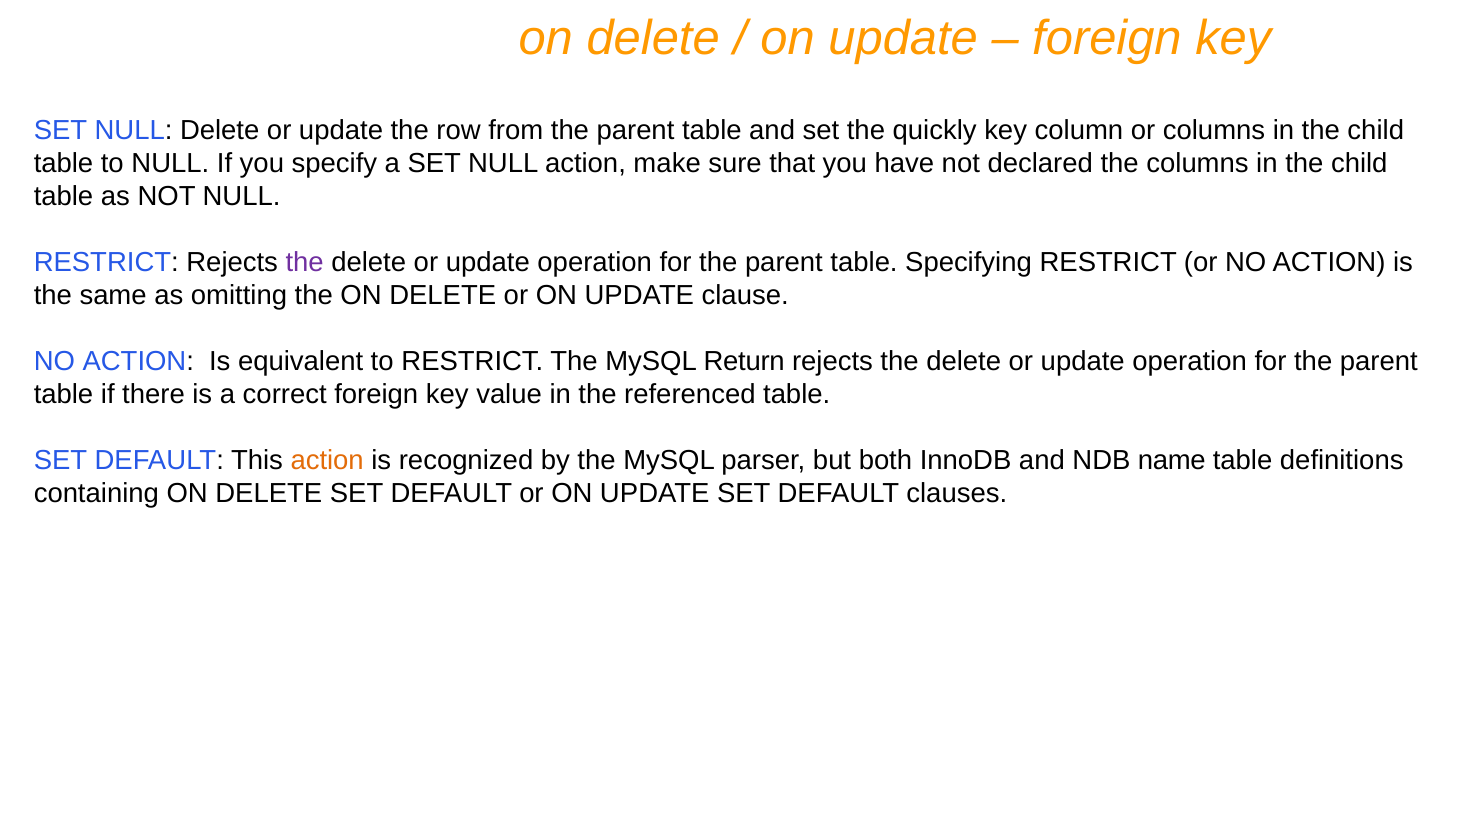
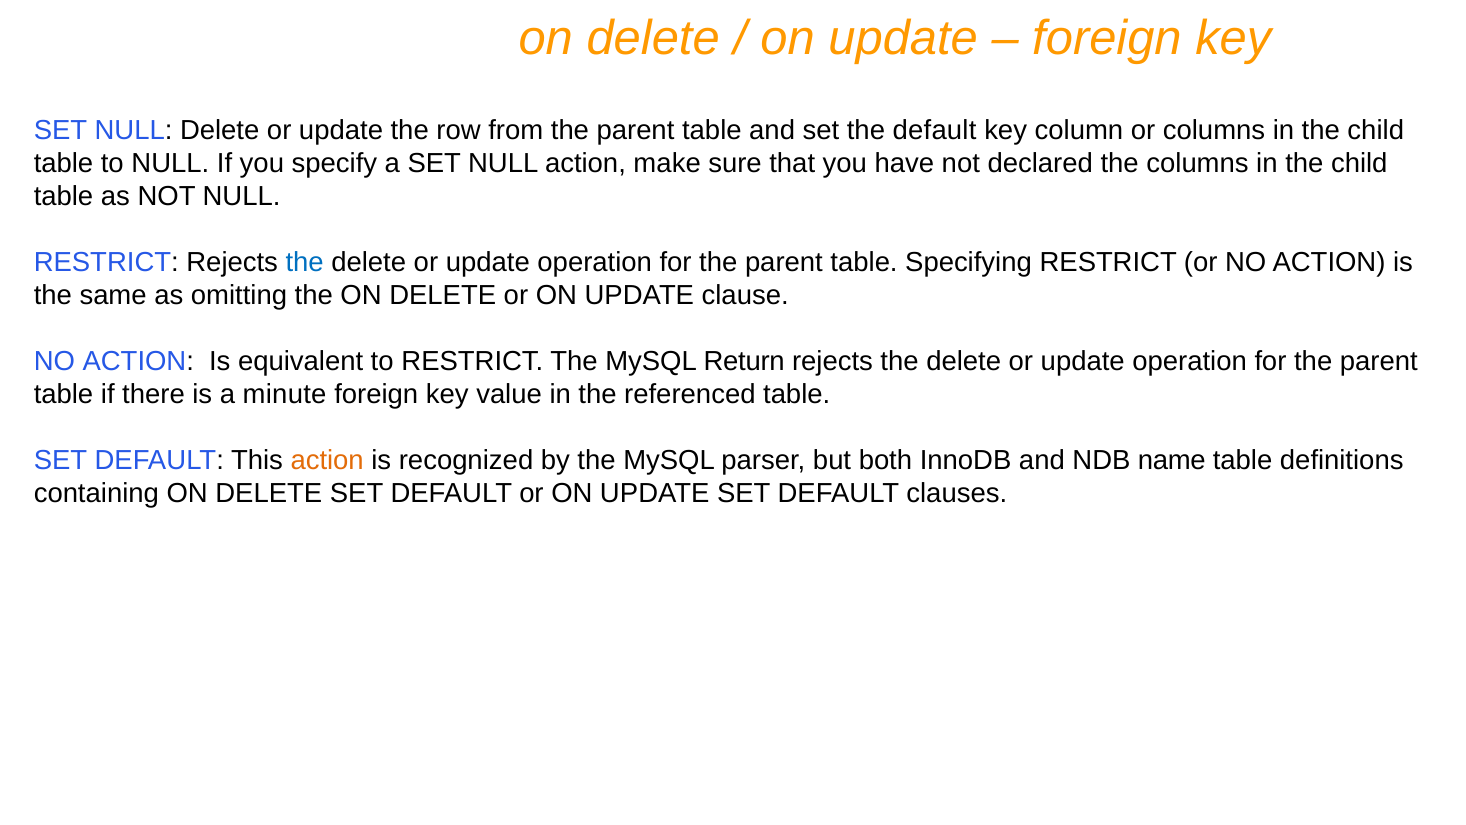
the quickly: quickly -> default
the at (305, 262) colour: purple -> blue
correct: correct -> minute
